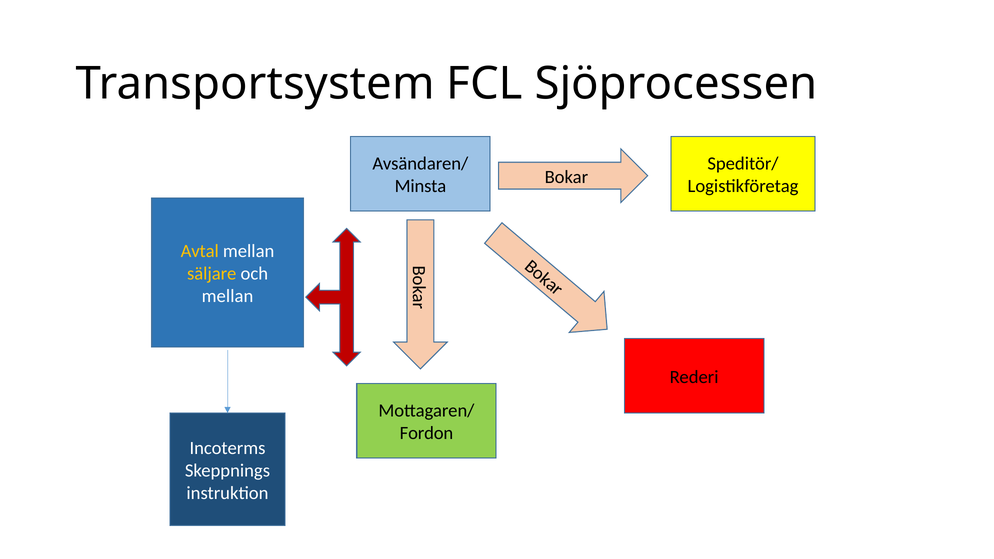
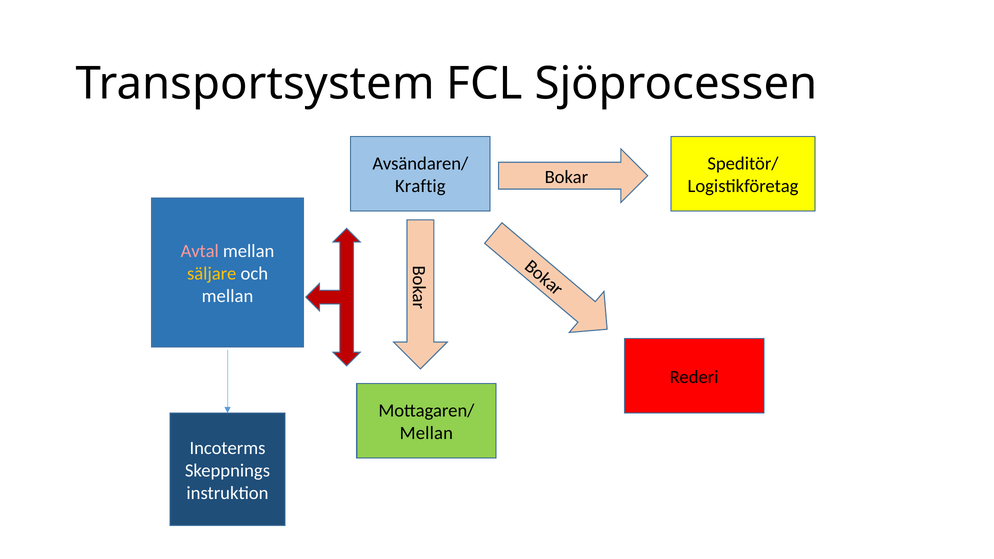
Minsta: Minsta -> Kraftig
Avtal colour: yellow -> pink
Fordon at (427, 433): Fordon -> Mellan
